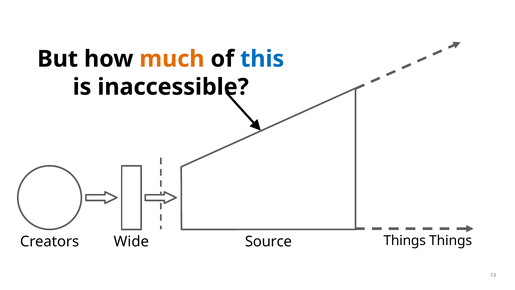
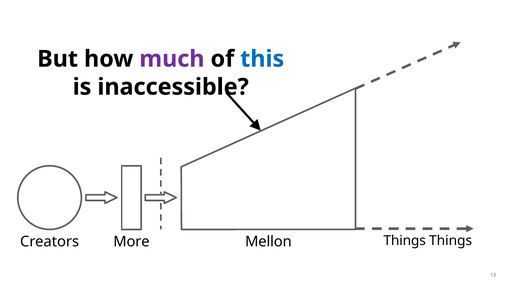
much colour: orange -> purple
Source: Source -> Mellon
Wide: Wide -> More
